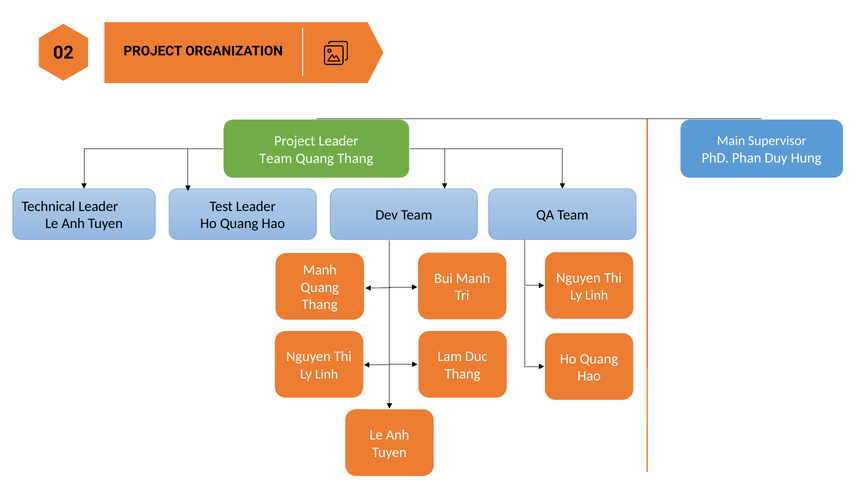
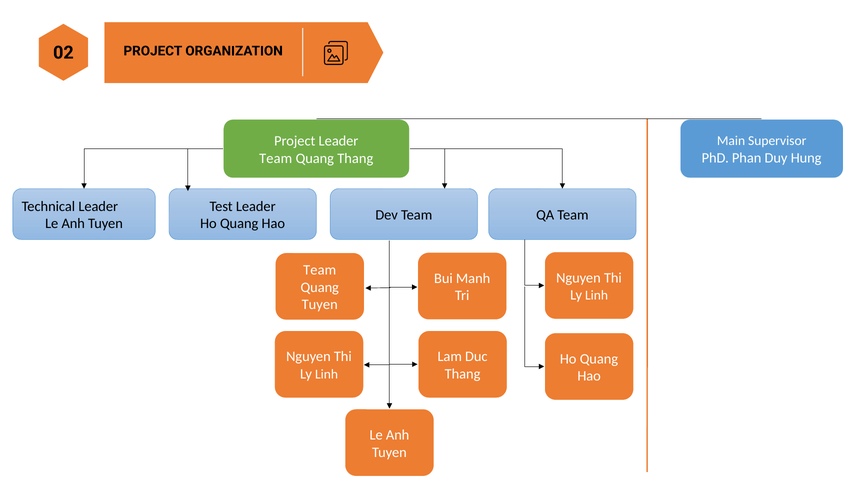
Manh at (320, 270): Manh -> Team
Thang at (320, 304): Thang -> Tuyen
